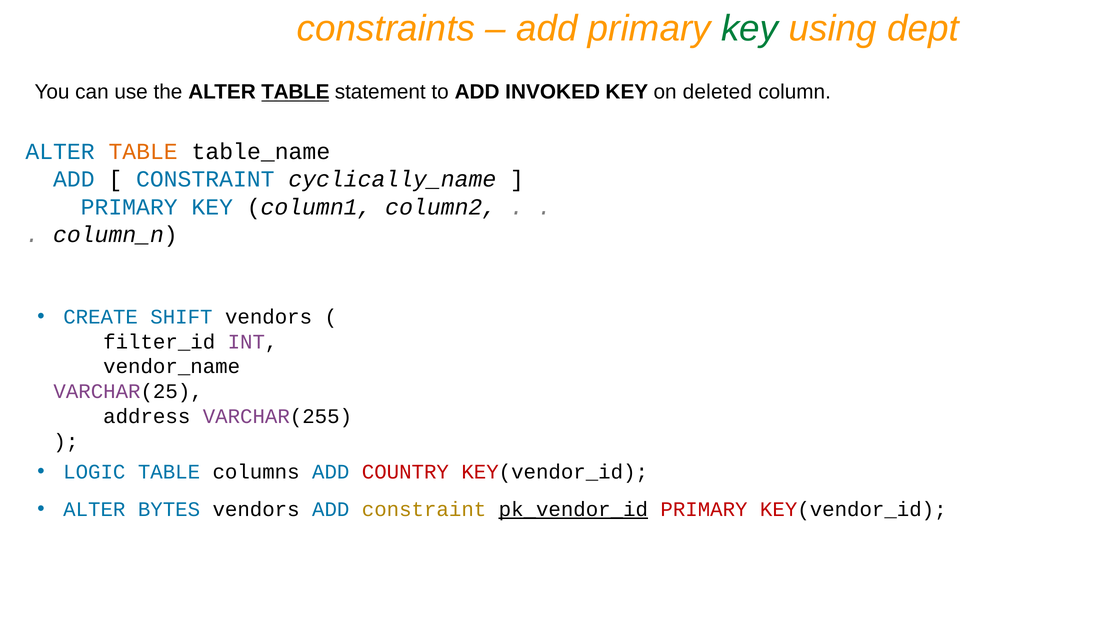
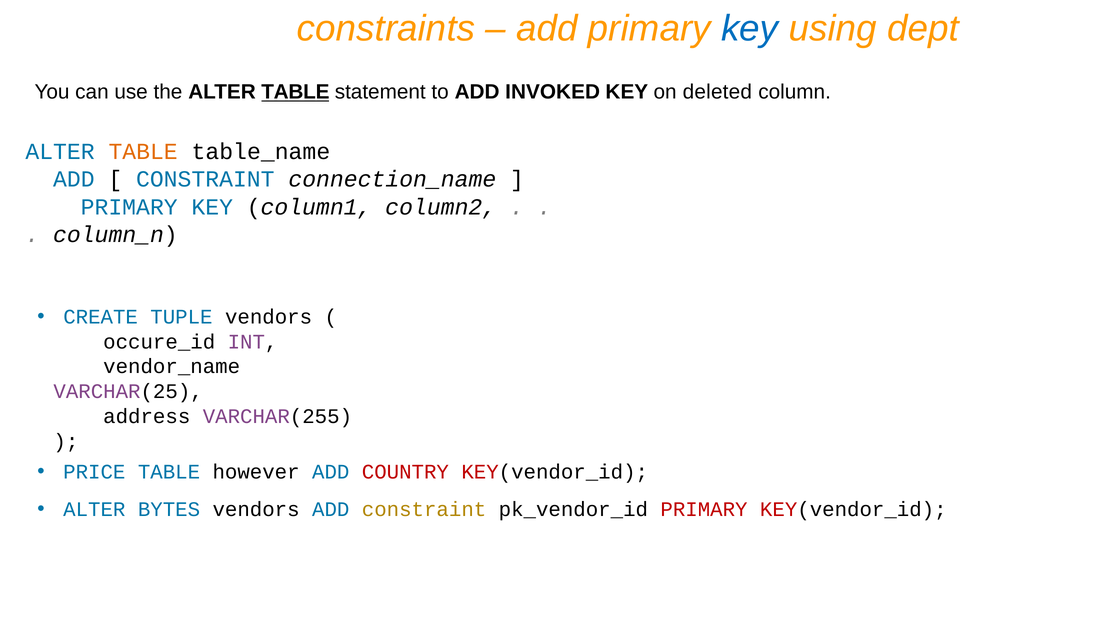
key at (750, 29) colour: green -> blue
cyclically_name: cyclically_name -> connection_name
SHIFT: SHIFT -> TUPLE
filter_id: filter_id -> occure_id
LOGIC: LOGIC -> PRICE
columns: columns -> however
pk_vendor_id underline: present -> none
